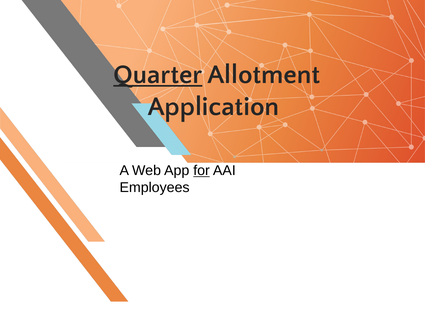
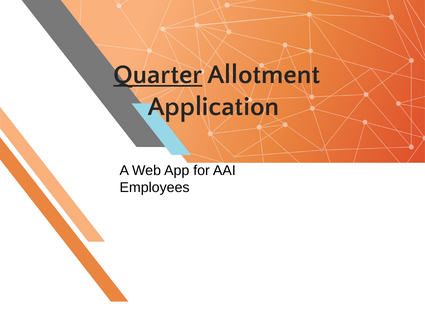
for underline: present -> none
